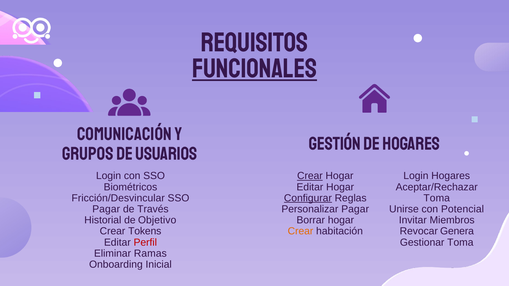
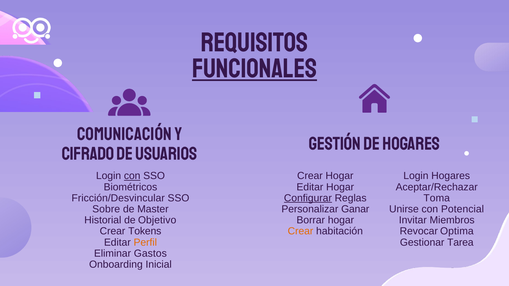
Grupos: Grupos -> Cifrado
con at (132, 176) underline: none -> present
Crear at (310, 176) underline: present -> none
Personalizar Pagar: Pagar -> Ganar
Pagar at (106, 209): Pagar -> Sobre
Través: Través -> Master
Genera: Genera -> Optima
Perfil colour: red -> orange
Gestionar Toma: Toma -> Tarea
Ramas: Ramas -> Gastos
